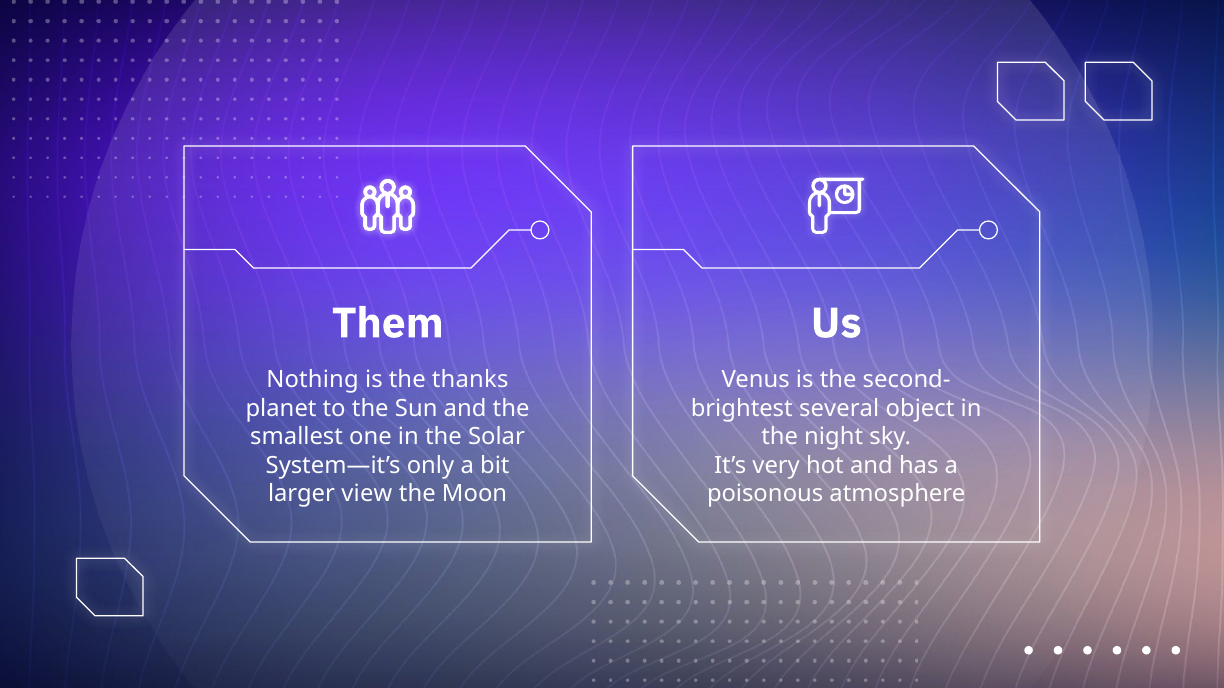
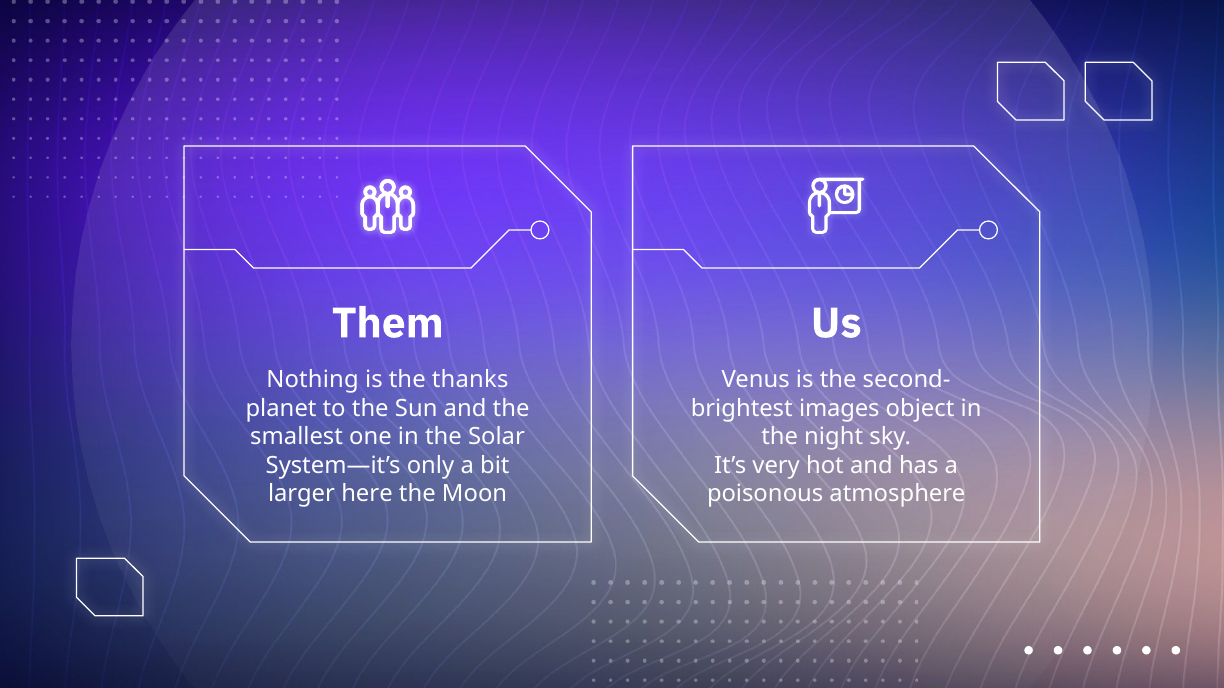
several: several -> images
view: view -> here
